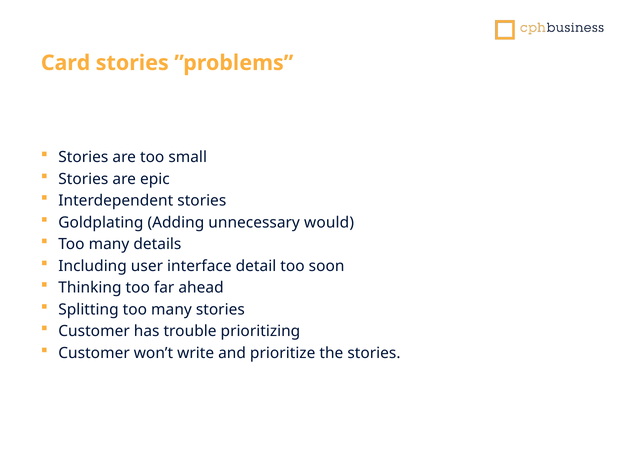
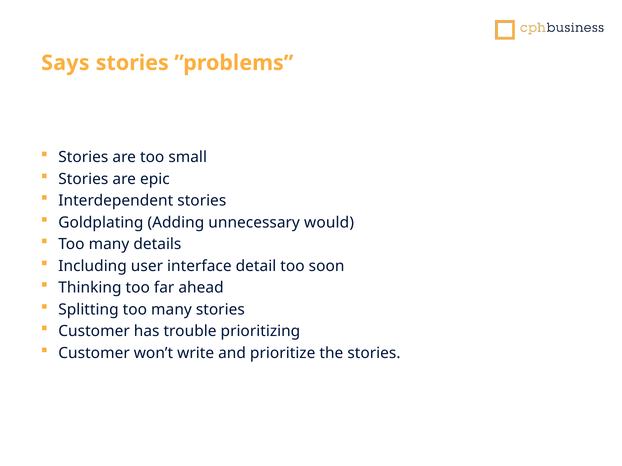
Card: Card -> Says
